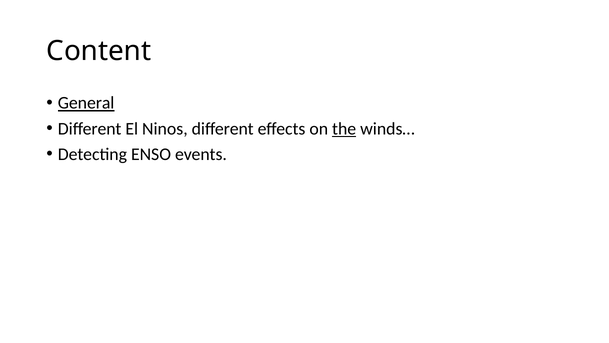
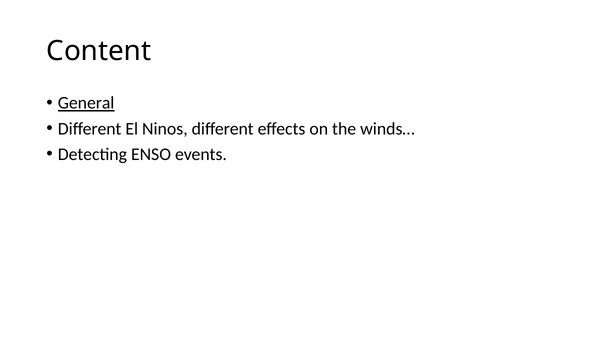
the underline: present -> none
